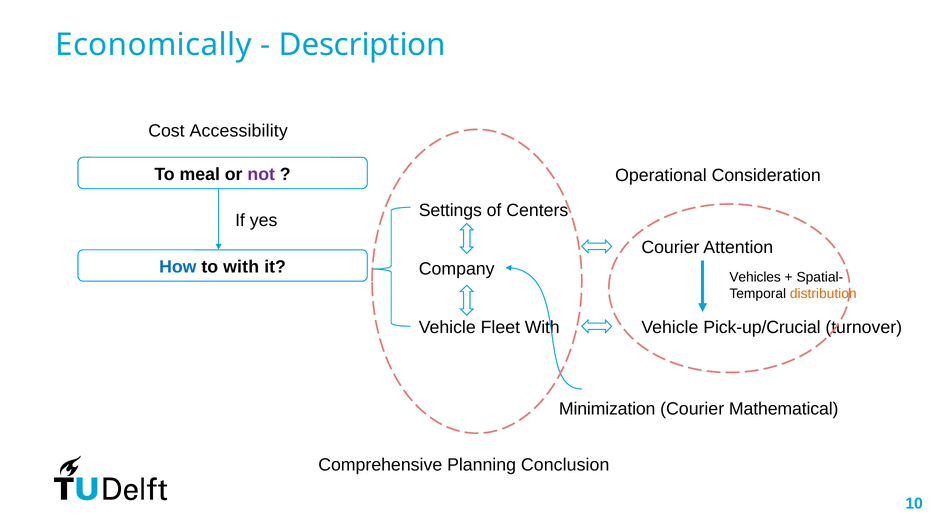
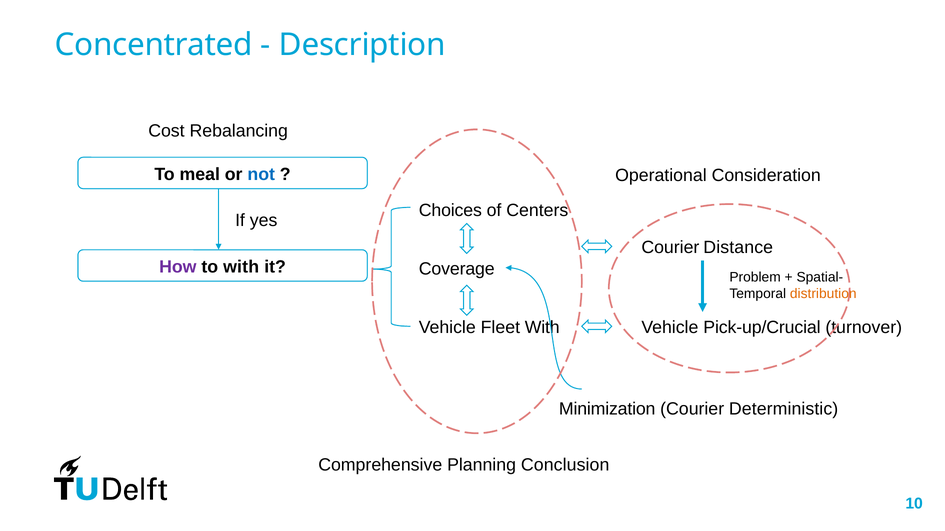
Economically: Economically -> Concentrated
Accessibility: Accessibility -> Rebalancing
not colour: purple -> blue
Settings: Settings -> Choices
Attention: Attention -> Distance
How colour: blue -> purple
Company: Company -> Coverage
Vehicles: Vehicles -> Problem
Mathematical: Mathematical -> Deterministic
